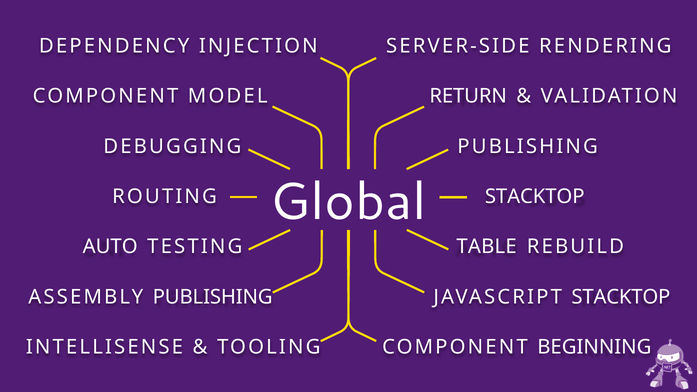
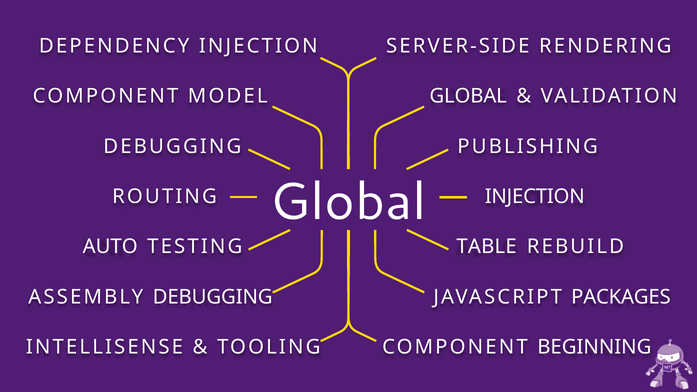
MODEL RETURN: RETURN -> GLOBAL
STACKTOP at (535, 197): STACKTOP -> INJECTION
ASSEMBLY PUBLISHING: PUBLISHING -> DEBUGGING
JAVASCRIPT STACKTOP: STACKTOP -> PACKAGES
